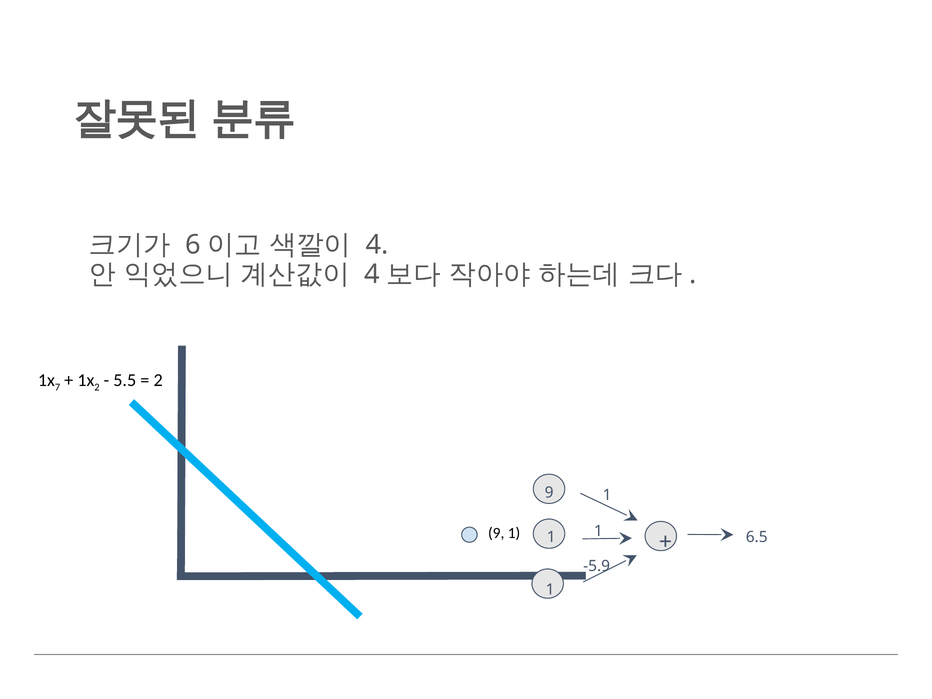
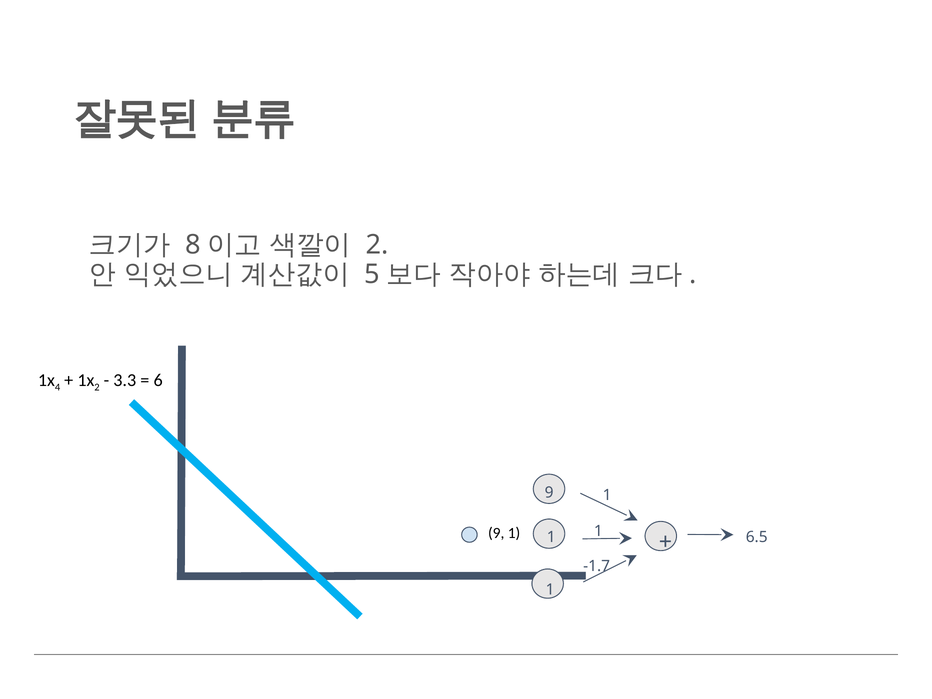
6: 6 -> 8
4 at (377, 245): 4 -> 2
4 at (372, 274): 4 -> 5
7: 7 -> 4
5.5: 5.5 -> 3.3
2 at (158, 380): 2 -> 6
-5.9: -5.9 -> -1.7
